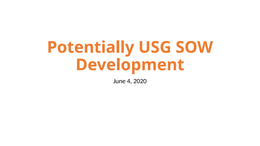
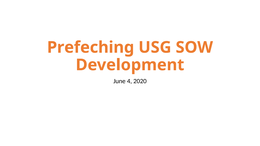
Potentially: Potentially -> Prefeching
